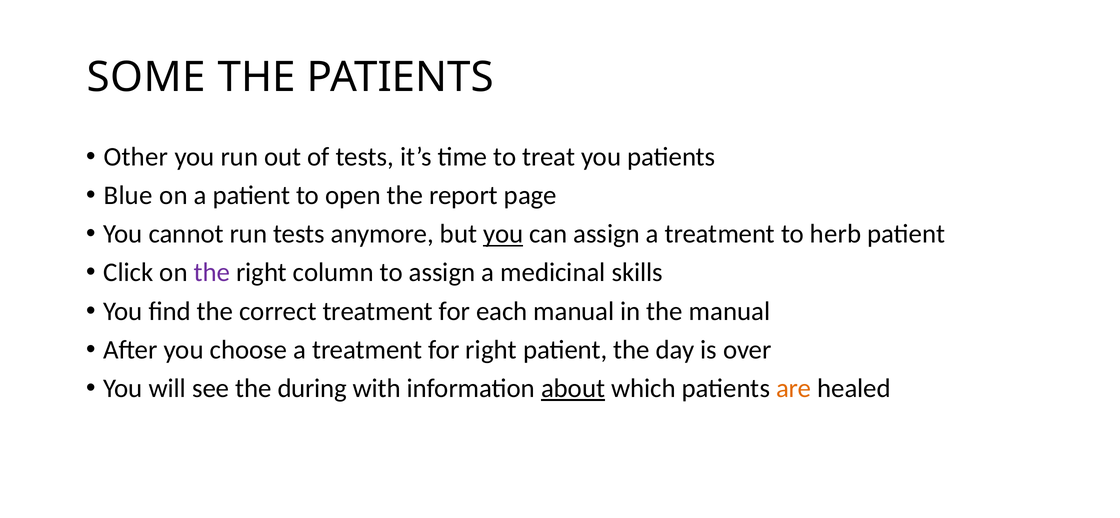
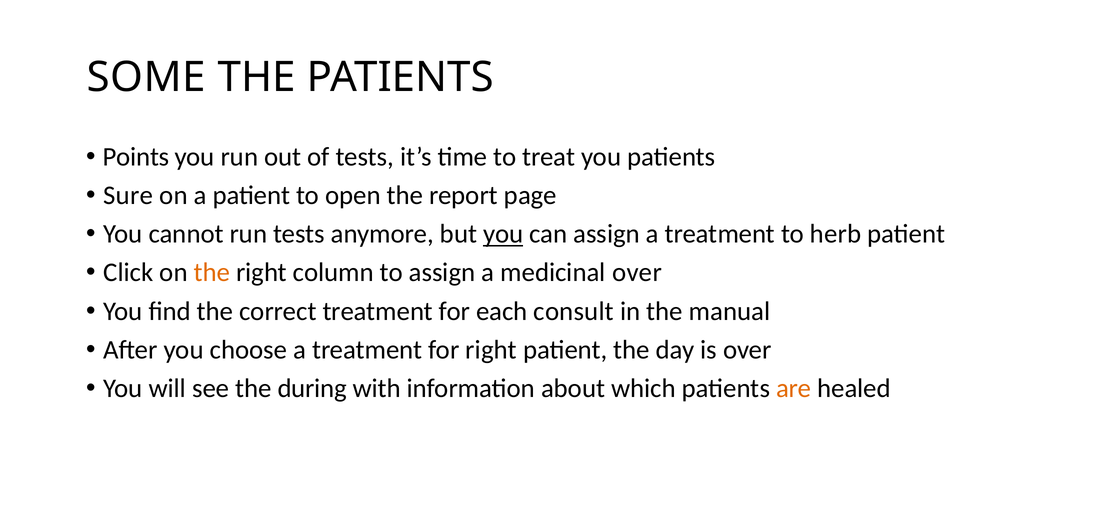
Other: Other -> Points
Blue: Blue -> Sure
the at (212, 272) colour: purple -> orange
medicinal skills: skills -> over
each manual: manual -> consult
about underline: present -> none
